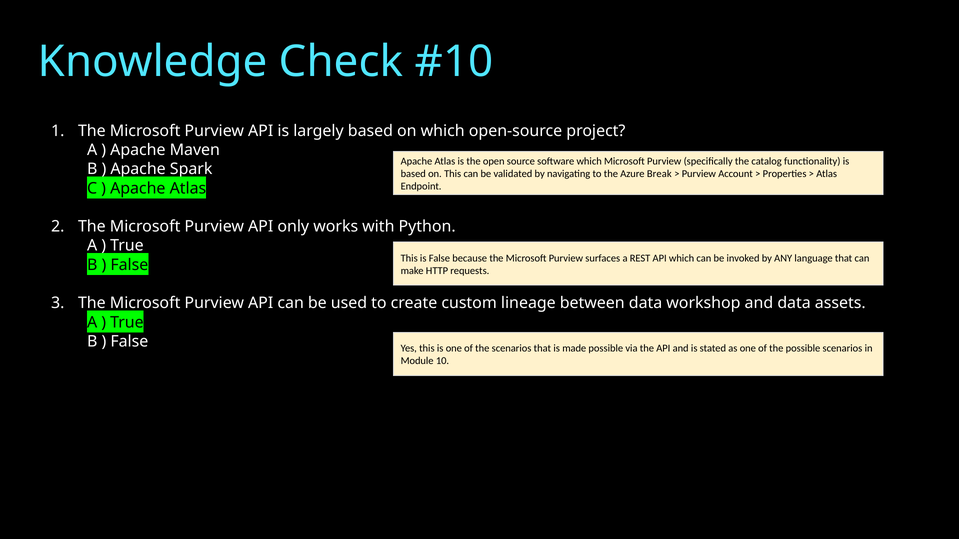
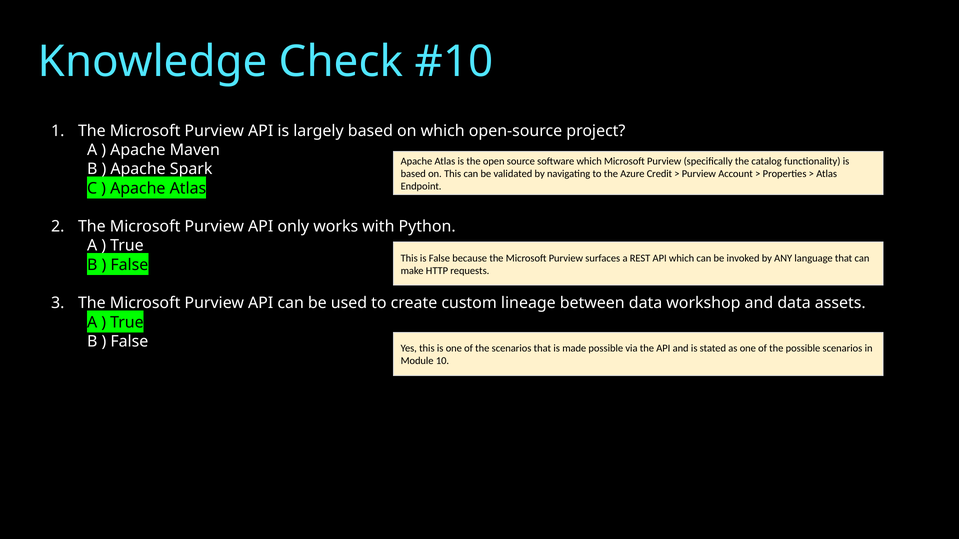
Break: Break -> Credit
